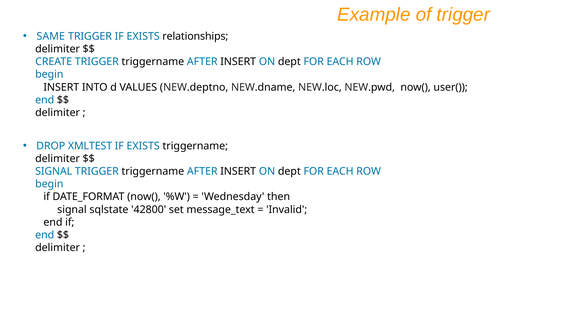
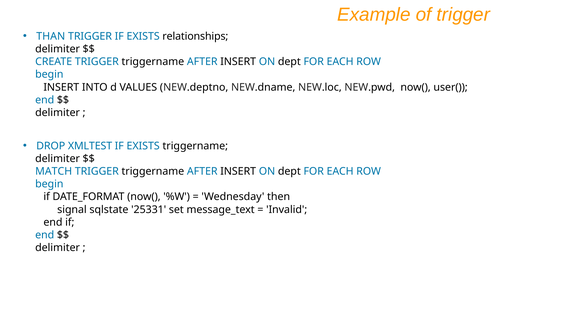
SAME: SAME -> THAN
SIGNAL at (54, 171): SIGNAL -> MATCH
42800: 42800 -> 25331
